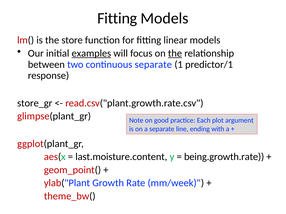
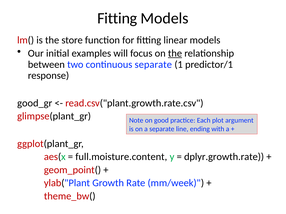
examples underline: present -> none
store_gr: store_gr -> good_gr
last.moisture.content: last.moisture.content -> full.moisture.content
being.growth.rate: being.growth.rate -> dplyr.growth.rate
